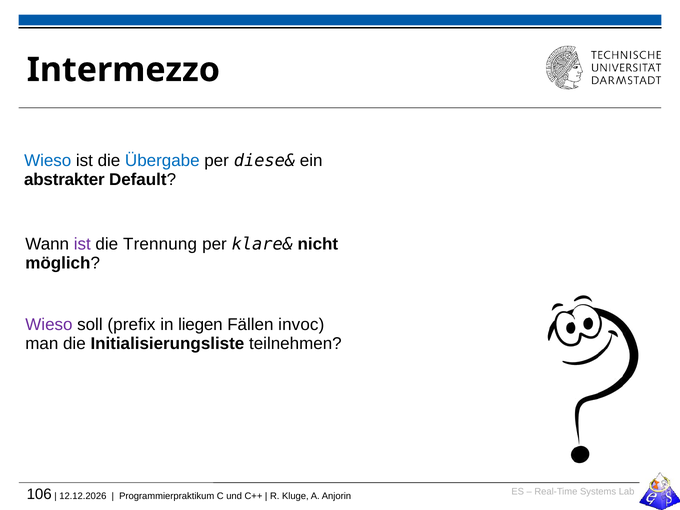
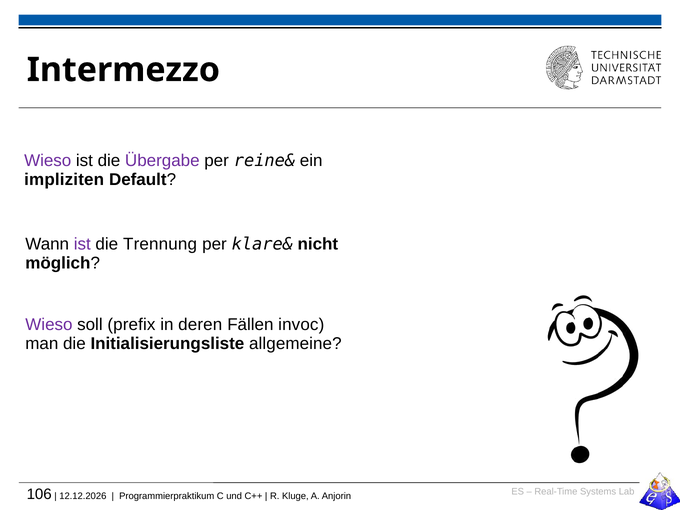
Wieso at (48, 161) colour: blue -> purple
Übergabe colour: blue -> purple
diese&: diese& -> reine&
abstrakter: abstrakter -> impliziten
liegen: liegen -> deren
teilnehmen: teilnehmen -> allgemeine
